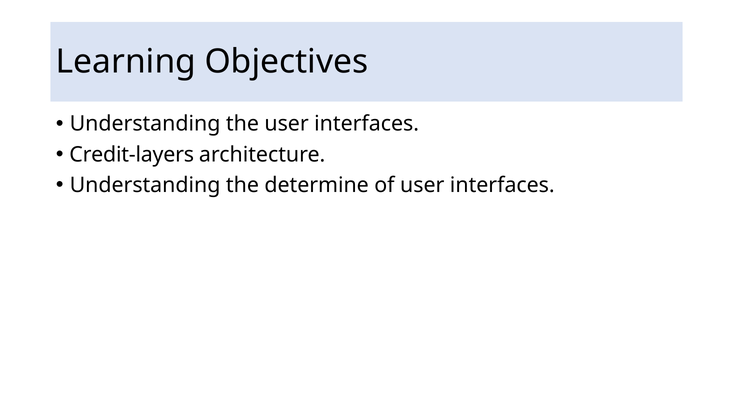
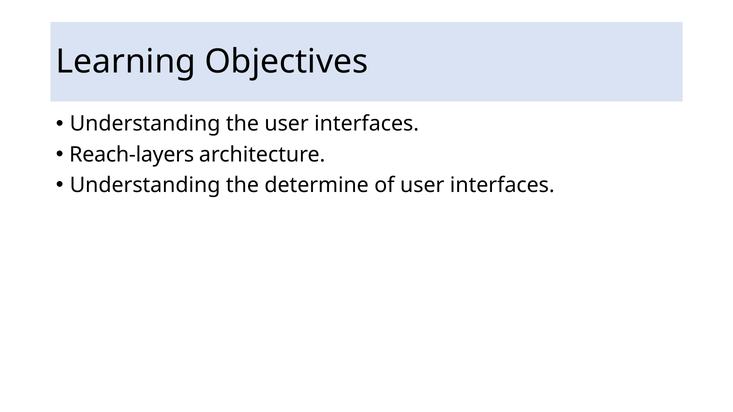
Credit-layers: Credit-layers -> Reach-layers
